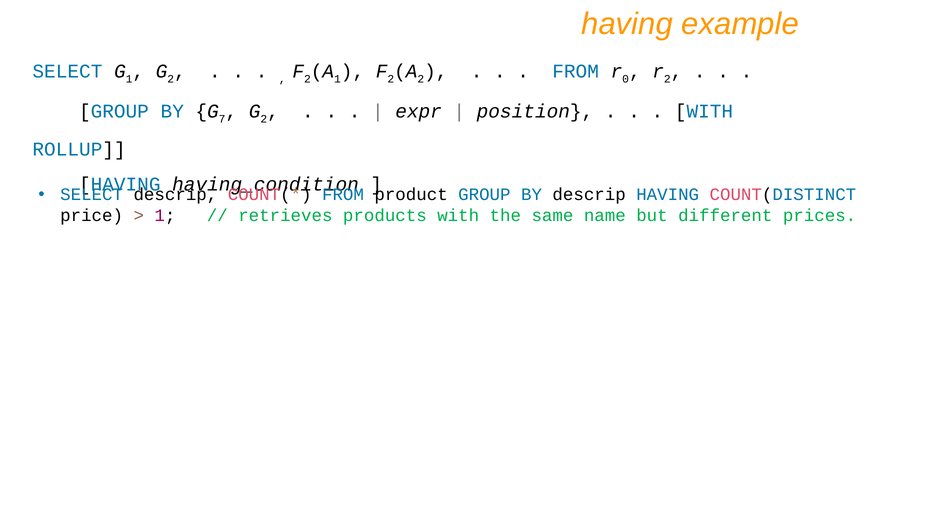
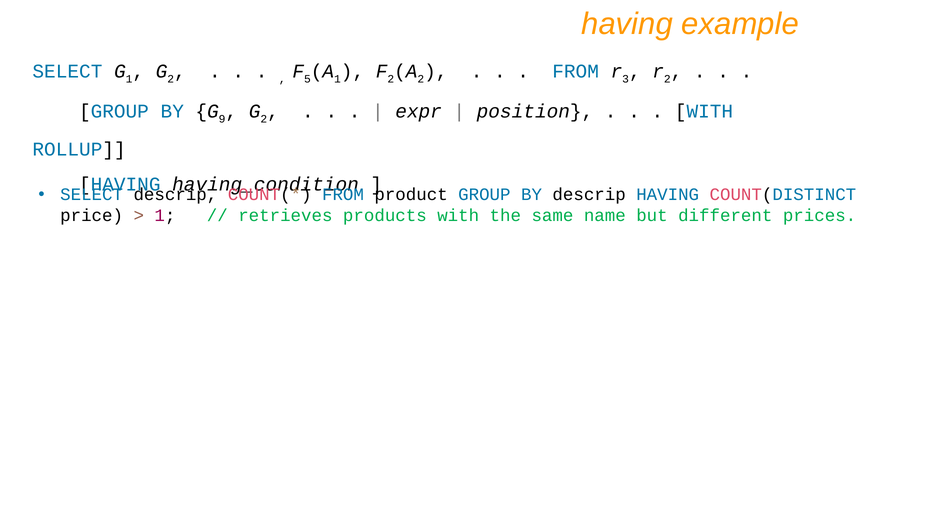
2 at (307, 79): 2 -> 5
0: 0 -> 3
7: 7 -> 9
